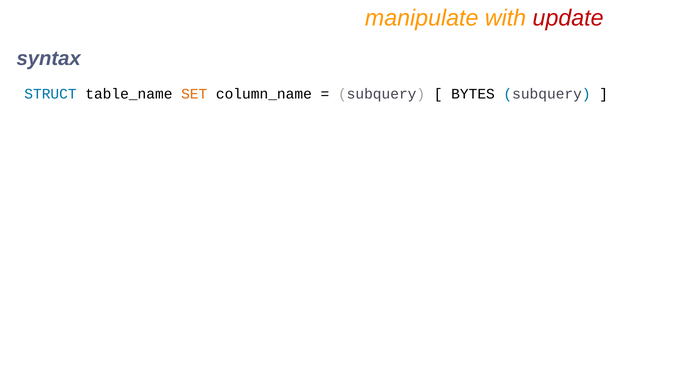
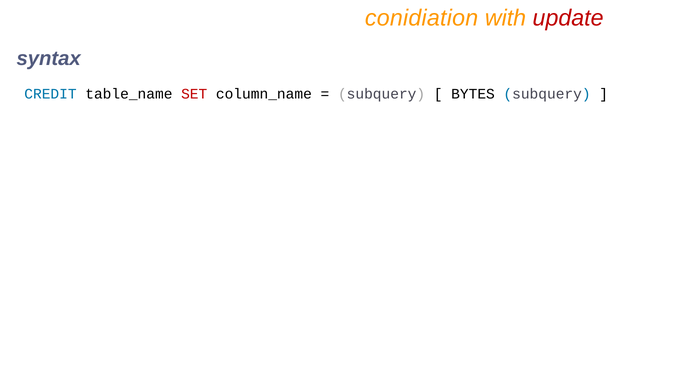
manipulate: manipulate -> conidiation
STRUCT: STRUCT -> CREDIT
SET colour: orange -> red
